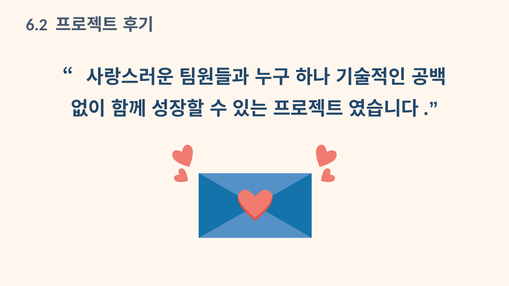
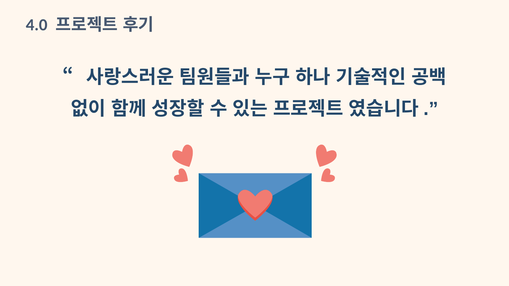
6.2: 6.2 -> 4.0
